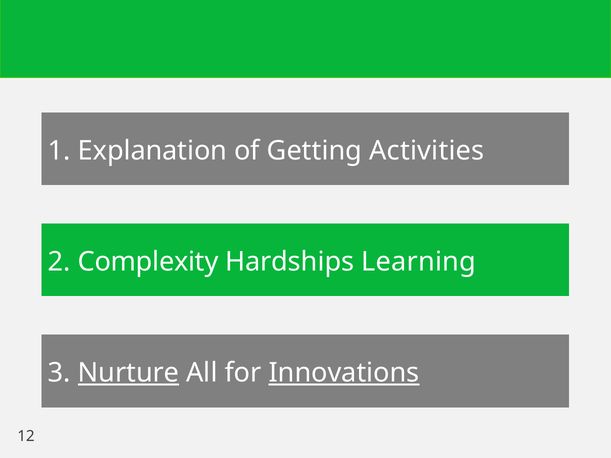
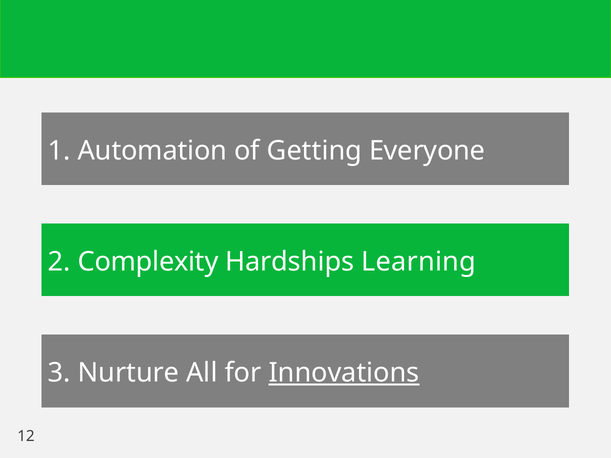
Explanation: Explanation -> Automation
Activities: Activities -> Everyone
Nurture underline: present -> none
